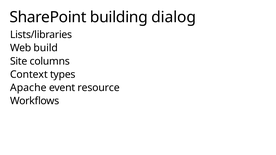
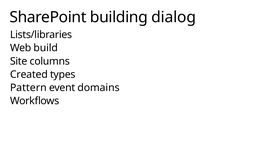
Context: Context -> Created
Apache: Apache -> Pattern
resource: resource -> domains
